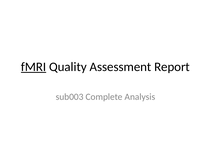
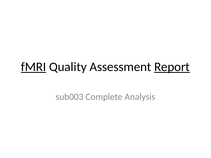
Report underline: none -> present
